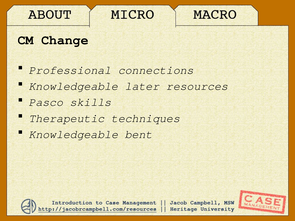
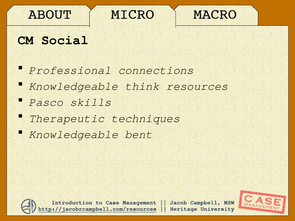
Change: Change -> Social
later: later -> think
